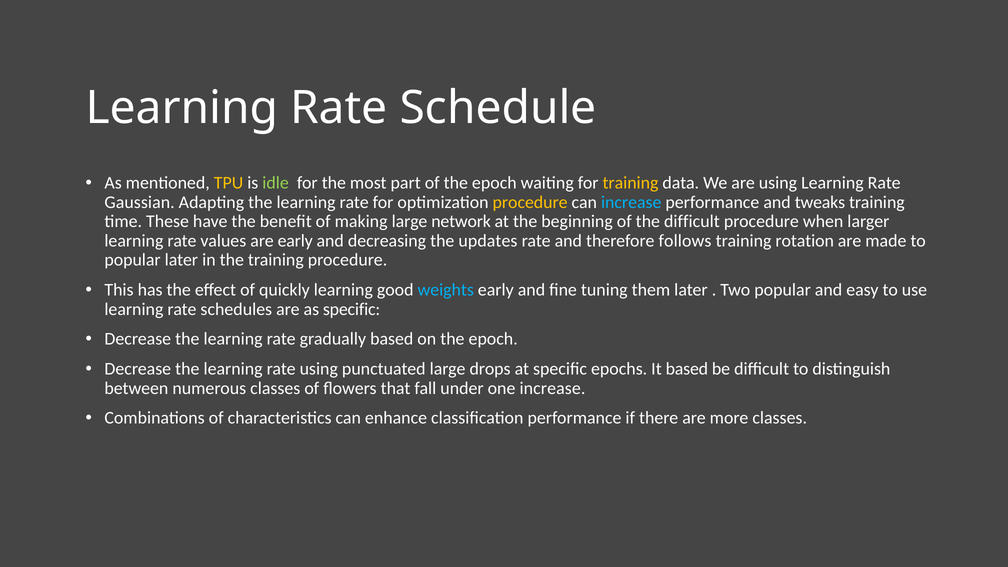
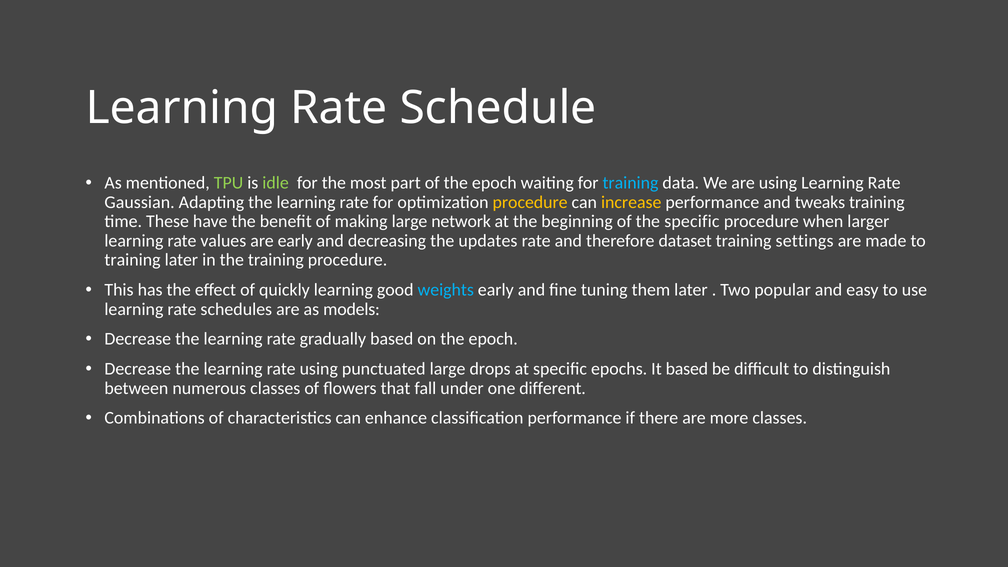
TPU colour: yellow -> light green
training at (630, 183) colour: yellow -> light blue
increase at (631, 202) colour: light blue -> yellow
the difficult: difficult -> specific
follows: follows -> dataset
rotation: rotation -> settings
popular at (133, 260): popular -> training
as specific: specific -> models
one increase: increase -> different
